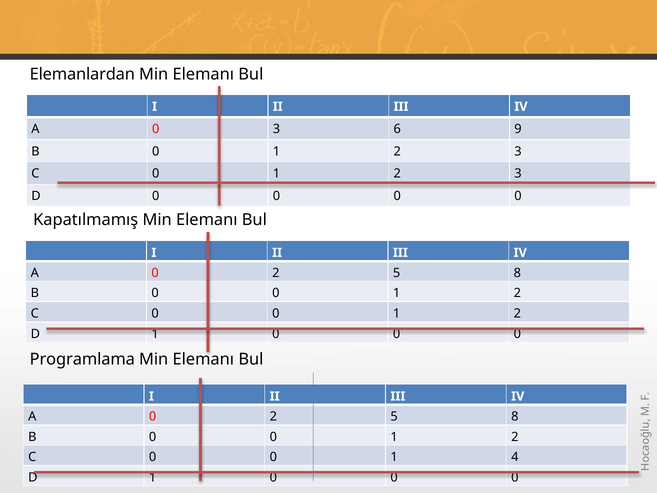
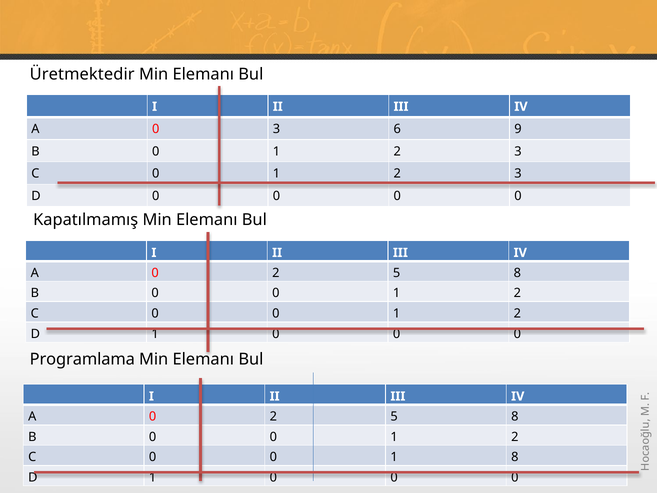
Elemanlardan: Elemanlardan -> Üretmektedir
1 4: 4 -> 8
